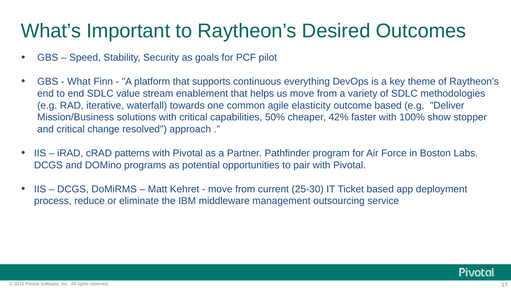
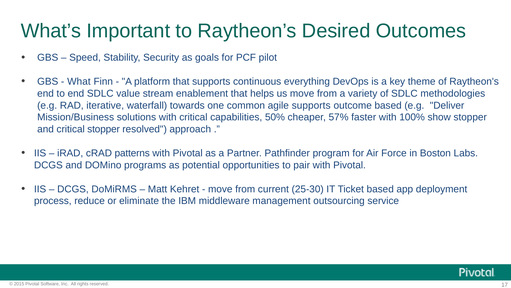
agile elasticity: elasticity -> supports
42%: 42% -> 57%
critical change: change -> stopper
